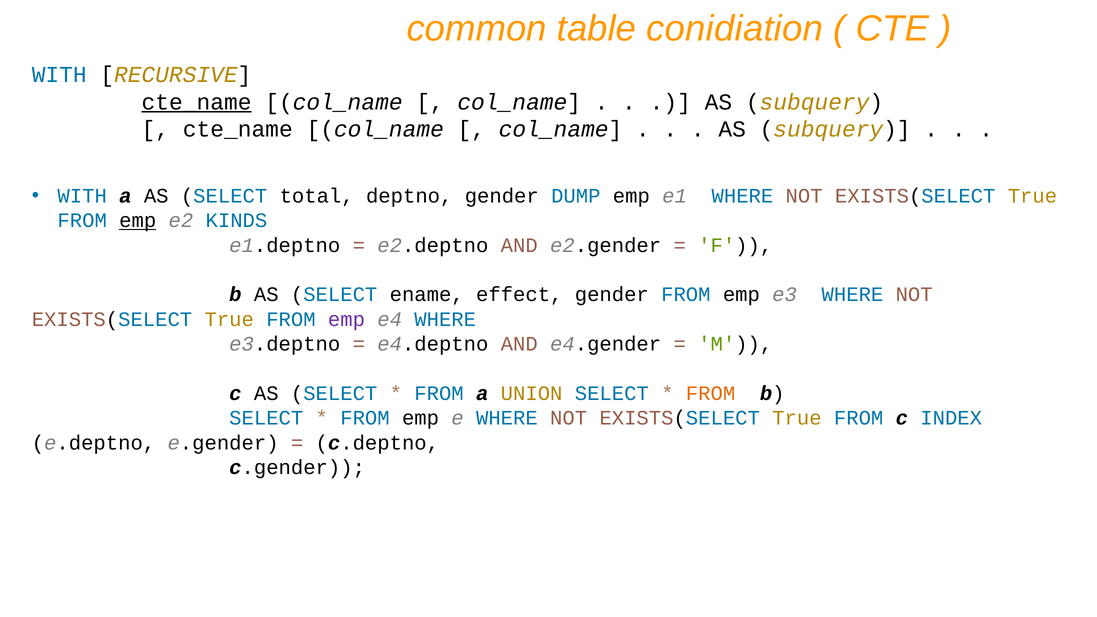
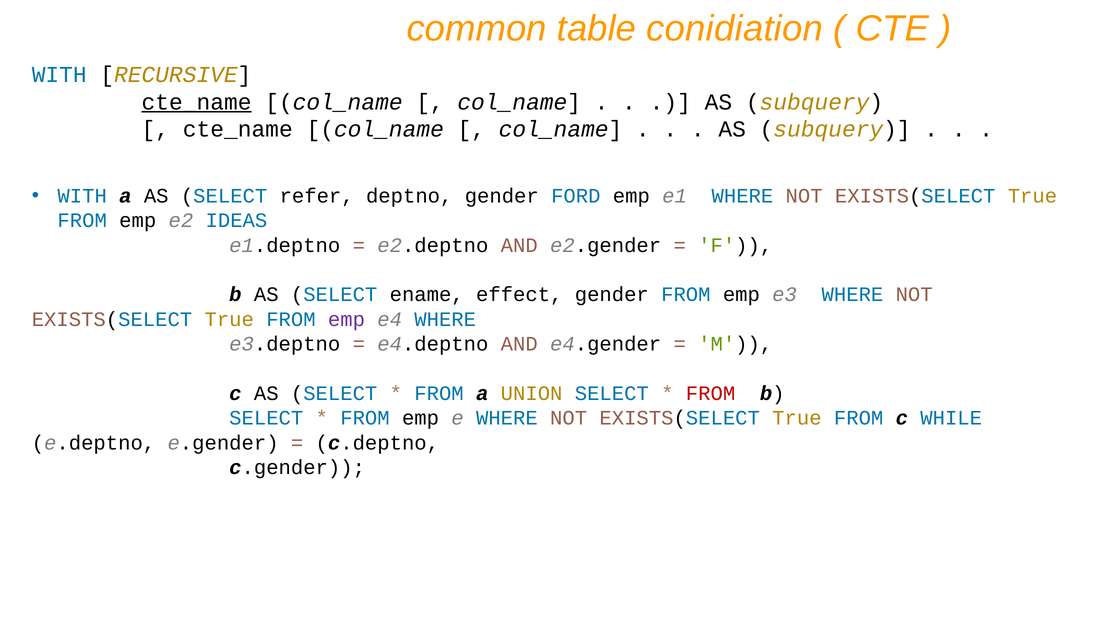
total: total -> refer
DUMP: DUMP -> FORD
emp at (138, 221) underline: present -> none
KINDS: KINDS -> IDEAS
FROM at (711, 393) colour: orange -> red
INDEX: INDEX -> WHILE
